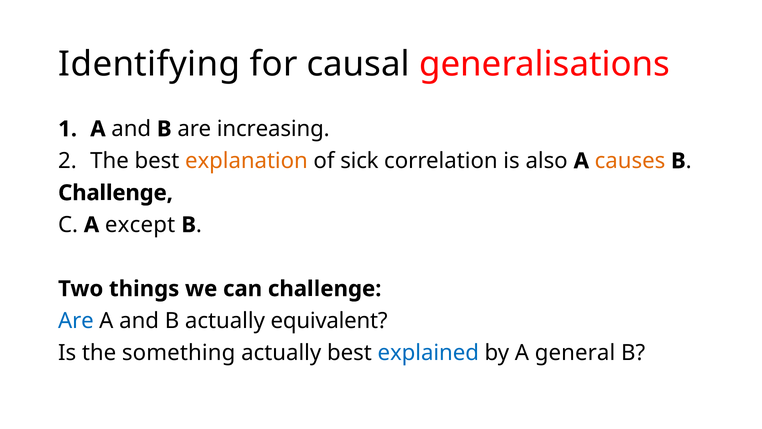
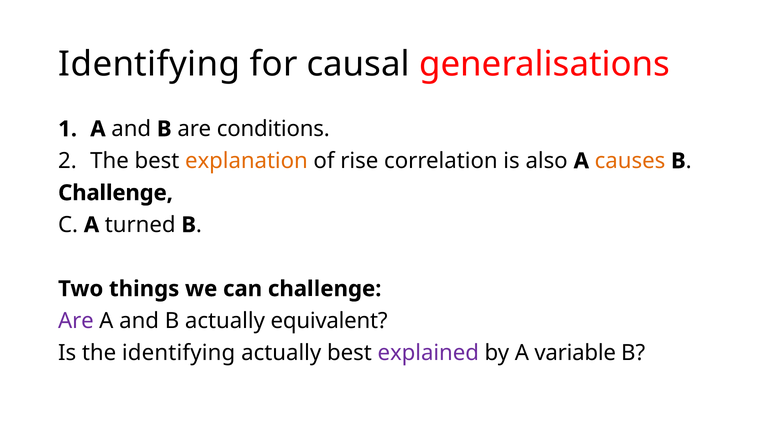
increasing: increasing -> conditions
sick: sick -> rise
except: except -> turned
Are at (76, 321) colour: blue -> purple
the something: something -> identifying
explained colour: blue -> purple
general: general -> variable
